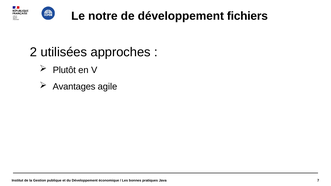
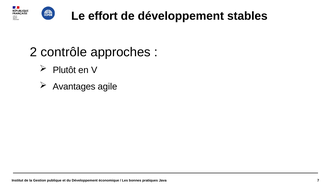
notre: notre -> effort
fichiers: fichiers -> stables
utilisées: utilisées -> contrôle
